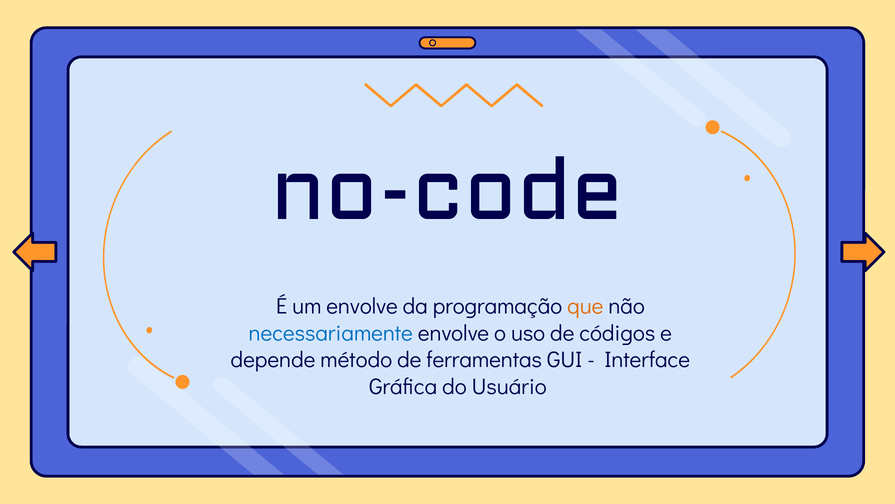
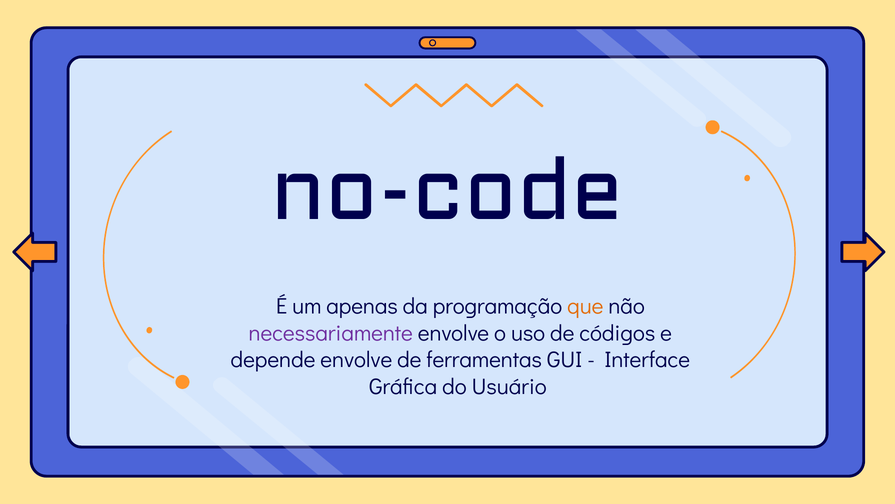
um envolve: envolve -> apenas
necessariamente colour: blue -> purple
depende método: método -> envolve
